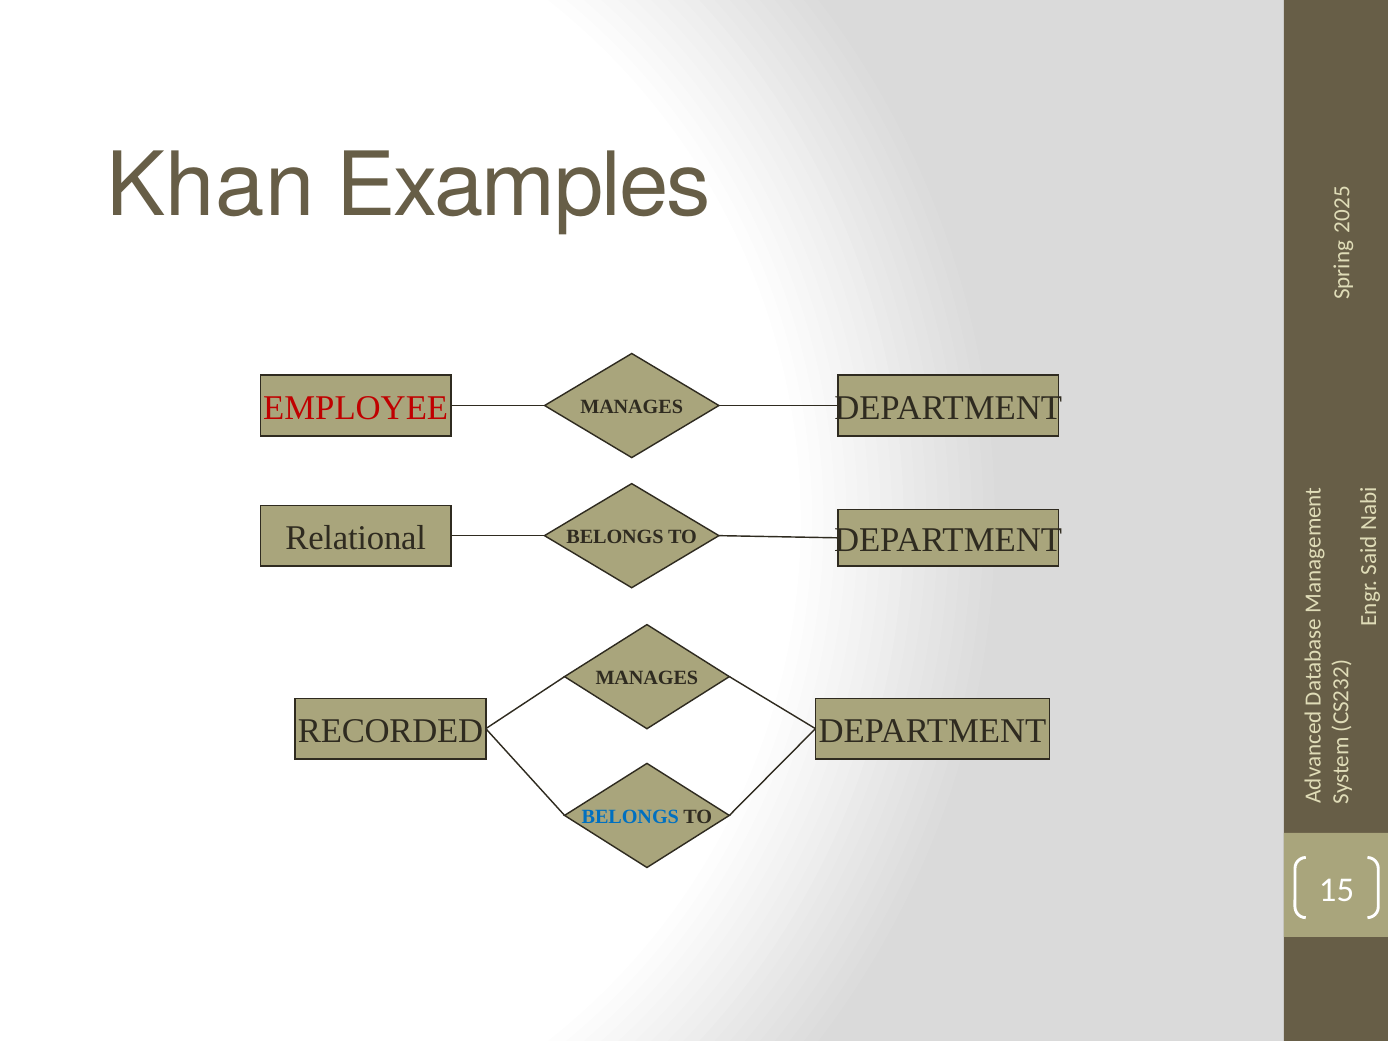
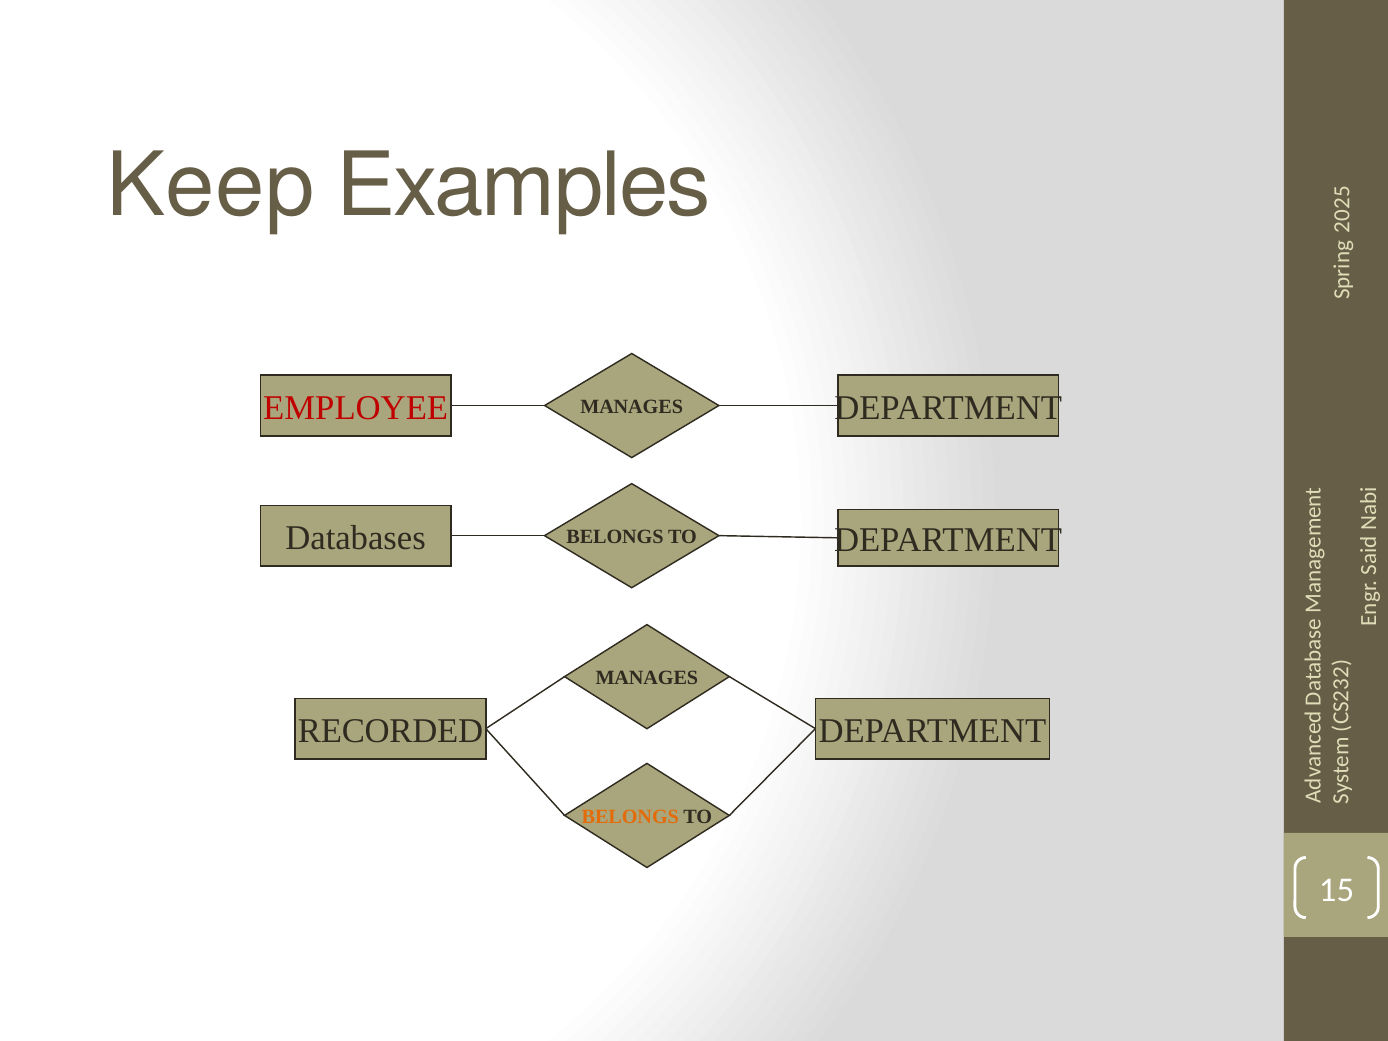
Khan: Khan -> Keep
Relational: Relational -> Databases
BELONGS at (630, 817) colour: blue -> orange
